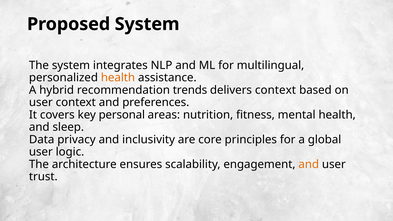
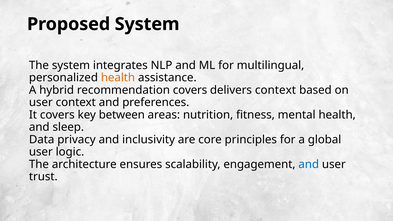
recommendation trends: trends -> covers
personal: personal -> between
and at (309, 164) colour: orange -> blue
